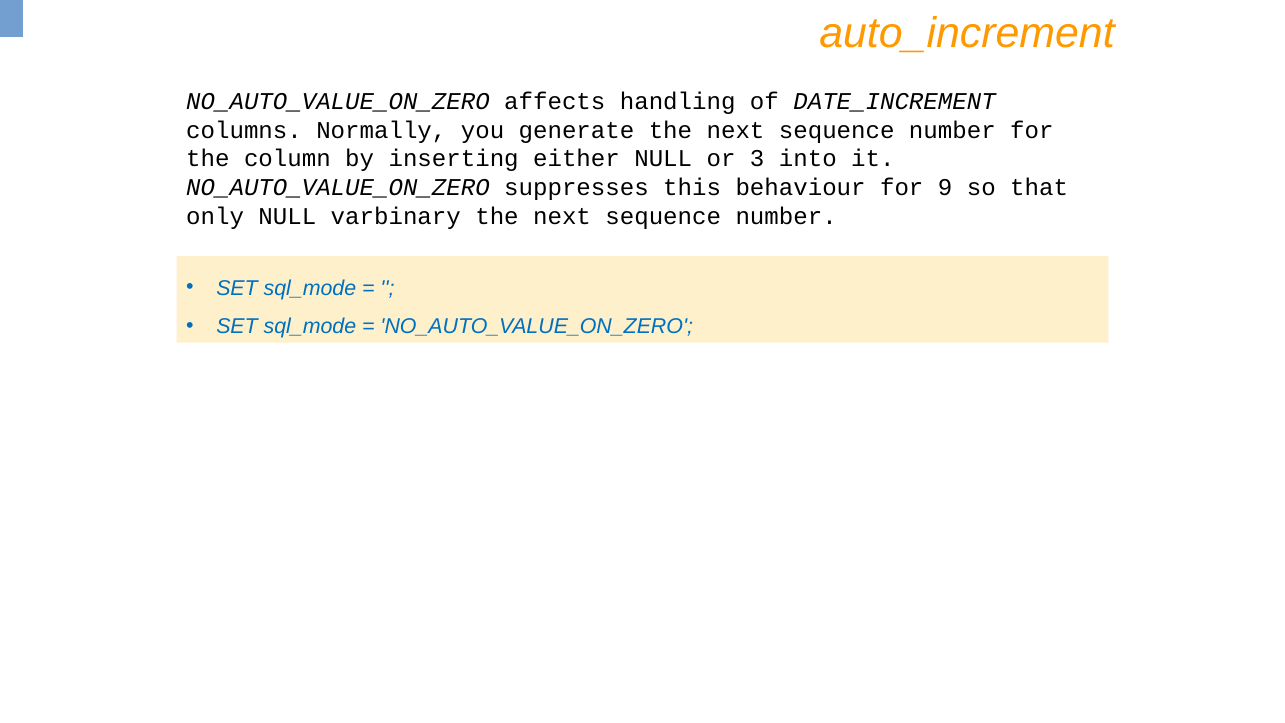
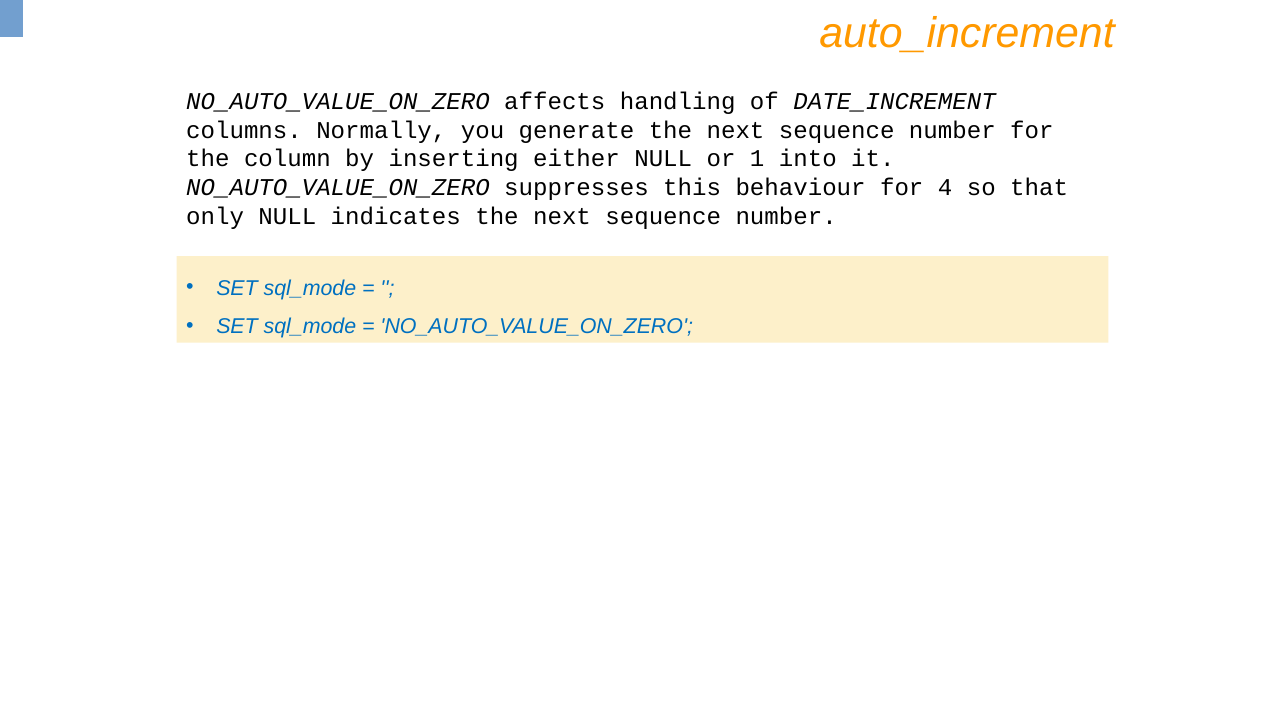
3: 3 -> 1
9: 9 -> 4
varbinary: varbinary -> indicates
